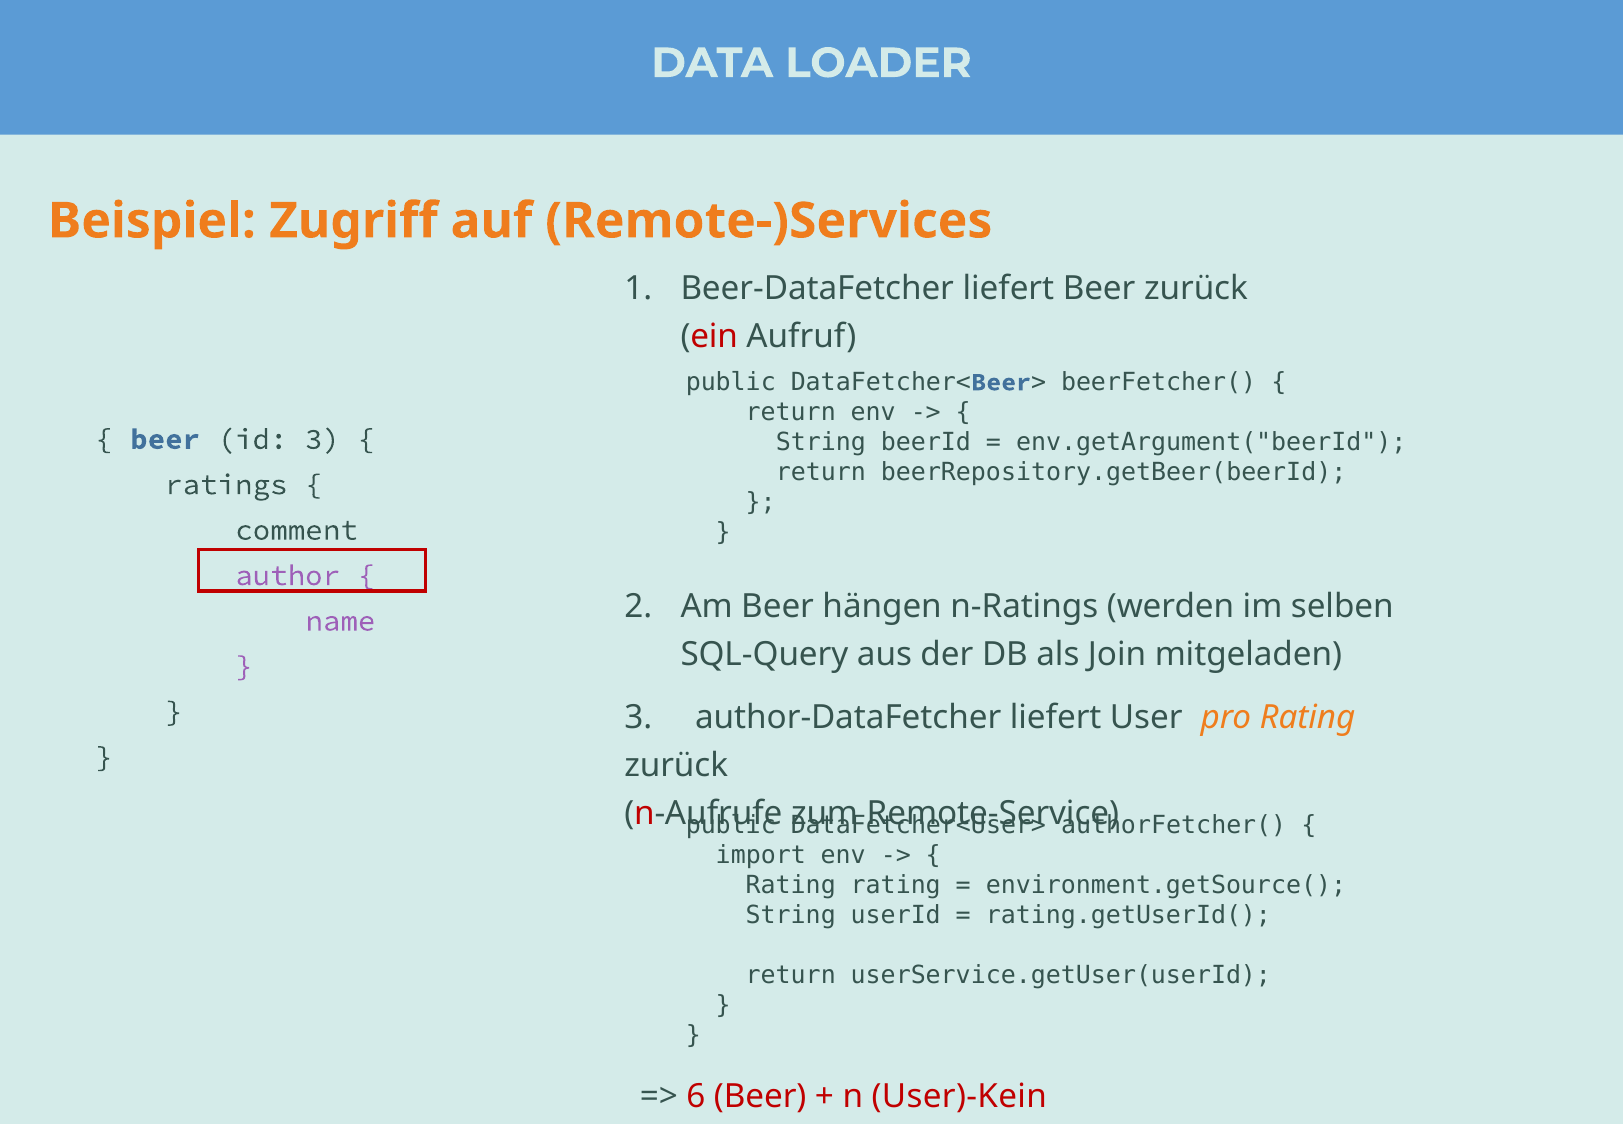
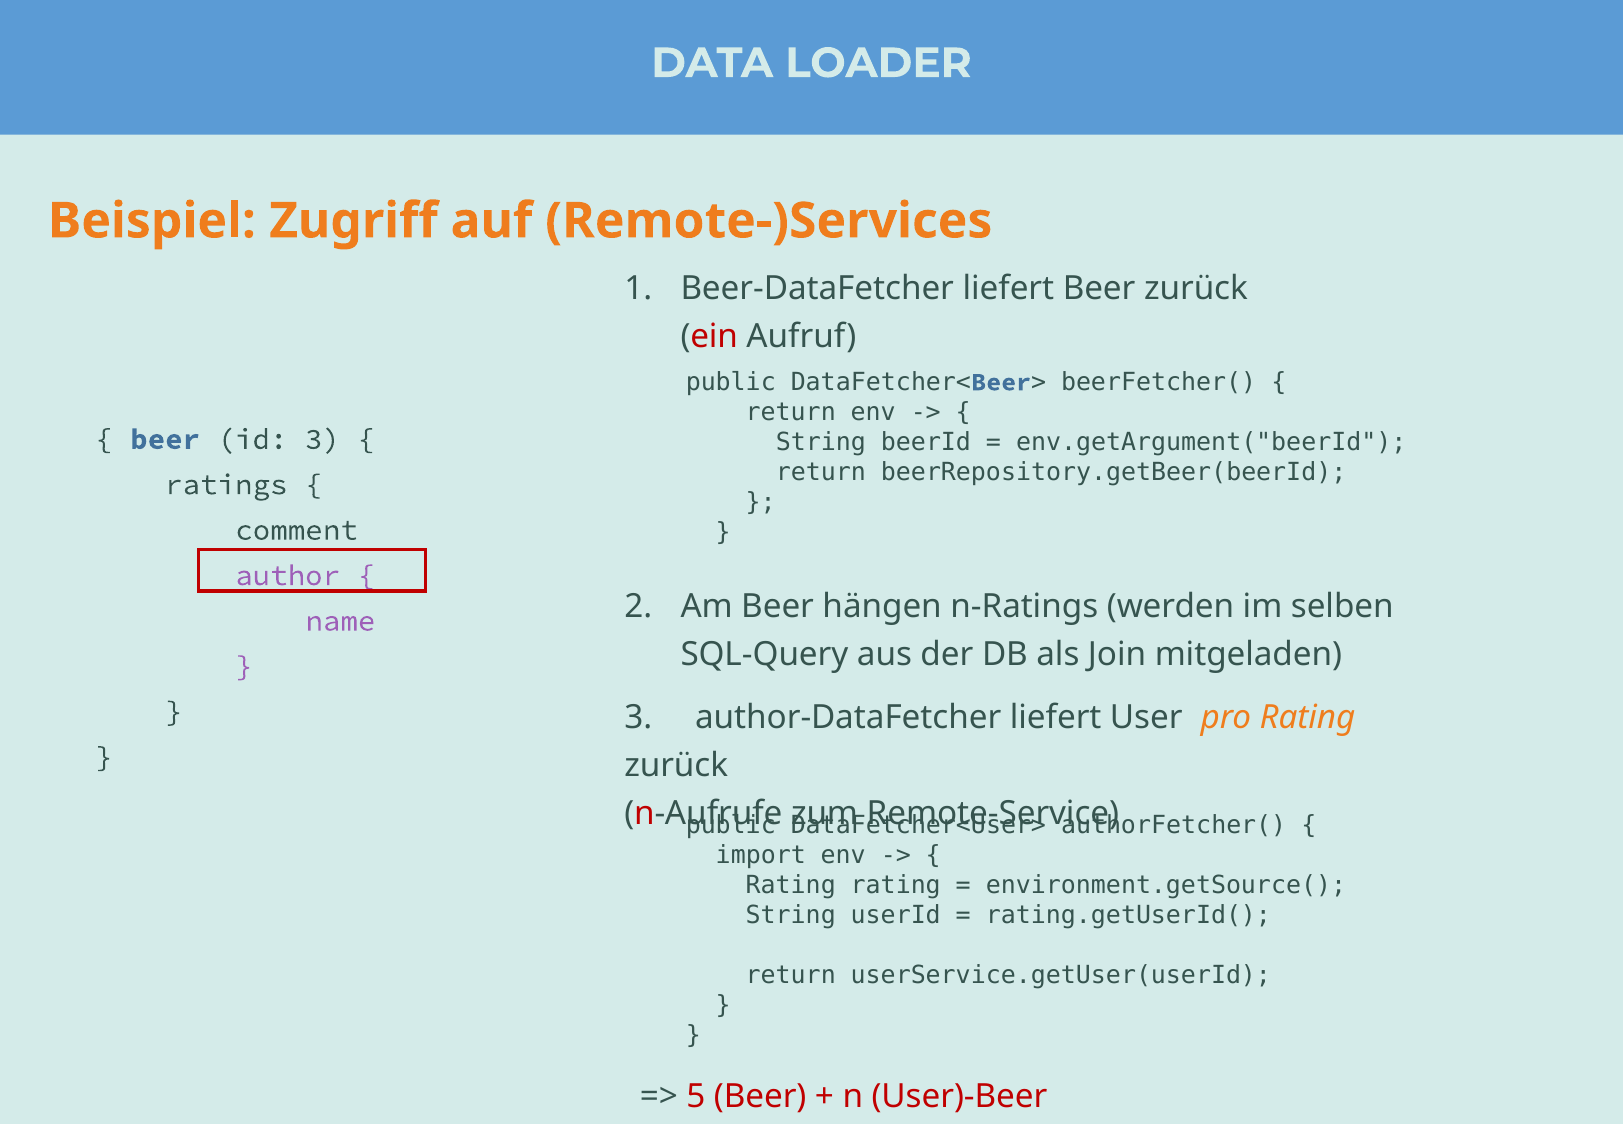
6: 6 -> 5
User)-Kein: User)-Kein -> User)-Beer
